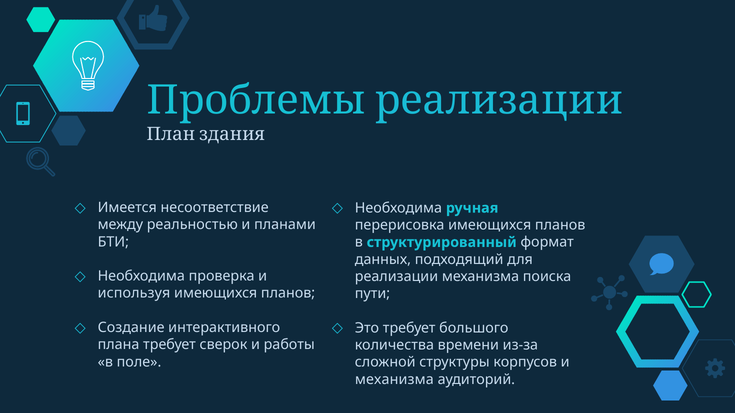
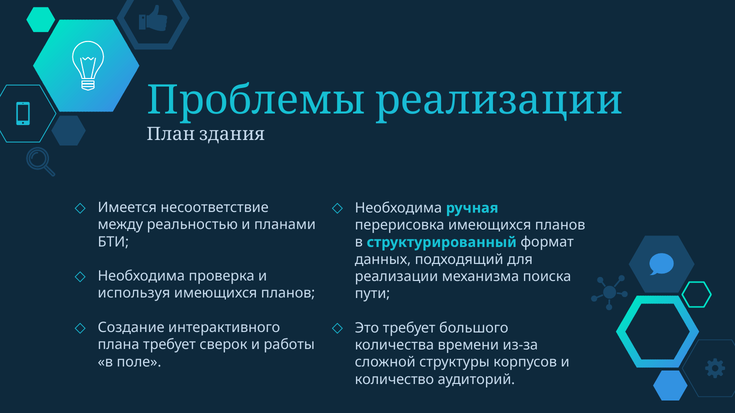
механизма at (394, 380): механизма -> количество
